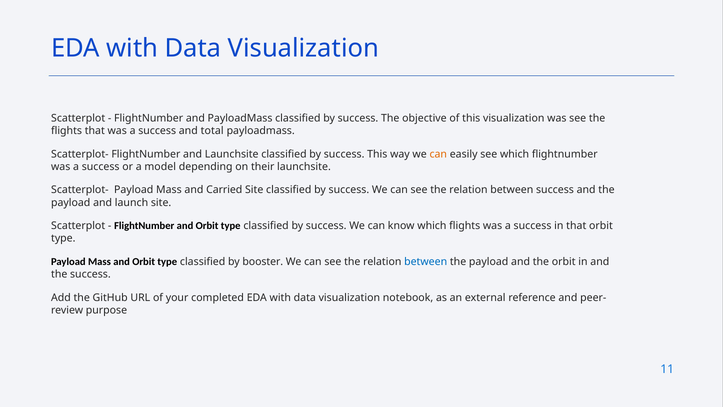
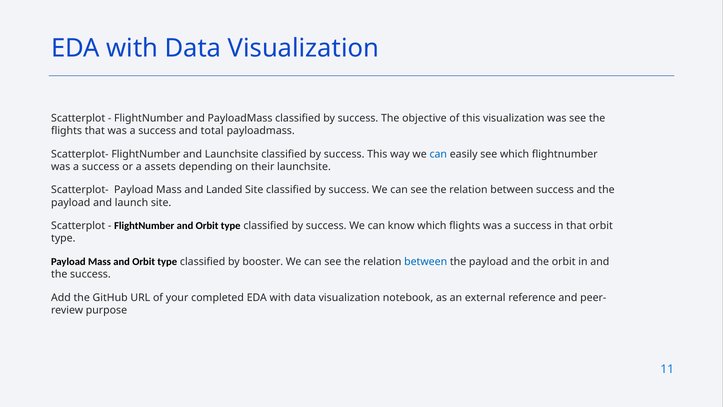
can at (438, 154) colour: orange -> blue
model: model -> assets
Carried: Carried -> Landed
